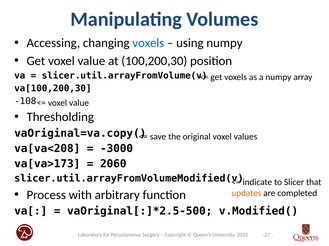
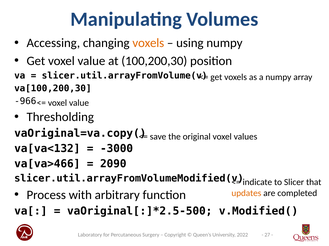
voxels at (148, 43) colour: blue -> orange
-108: -108 -> -966
va[va<208: va[va<208 -> va[va<132
va[va>173: va[va>173 -> va[va>466
2060: 2060 -> 2090
